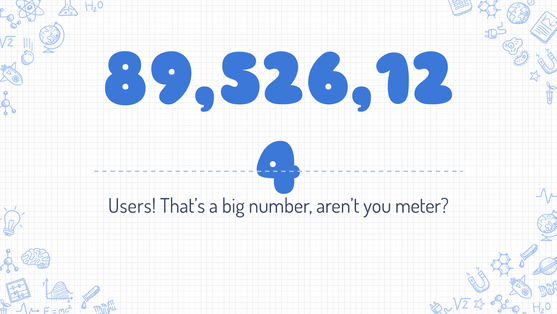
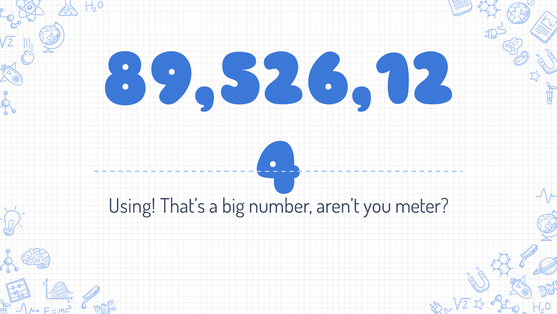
Users: Users -> Using
